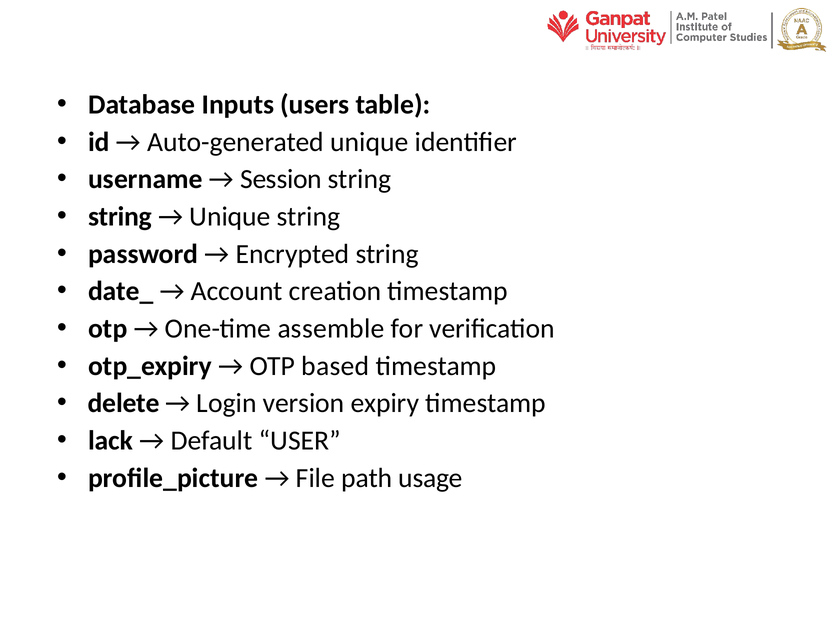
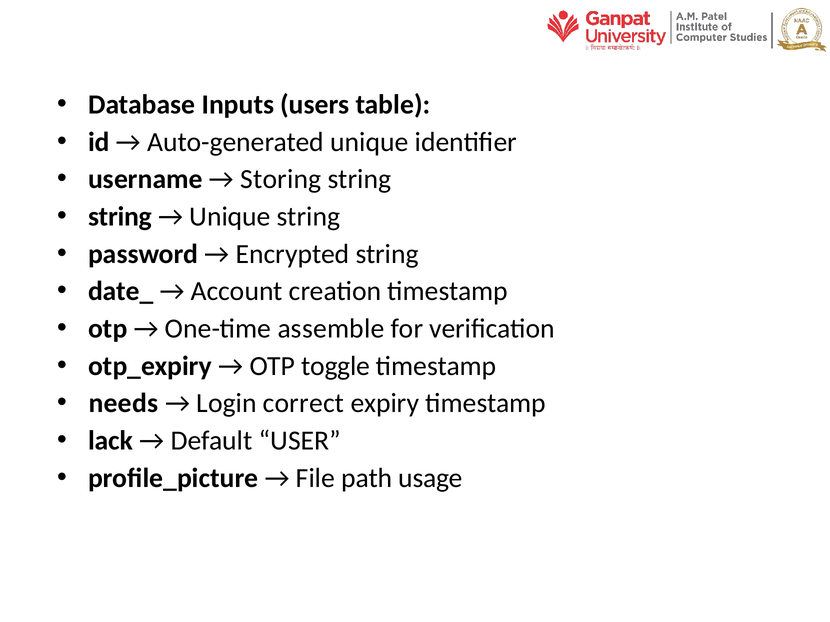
Session: Session -> Storing
based: based -> toggle
delete: delete -> needs
version: version -> correct
